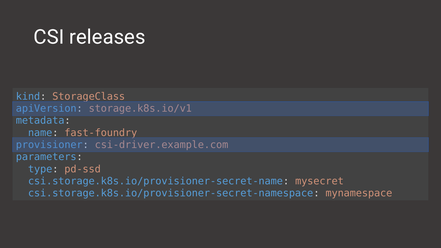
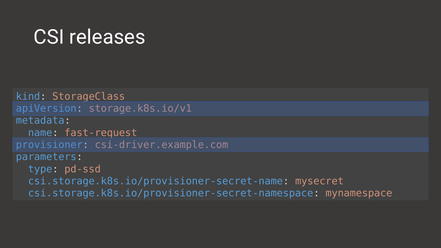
fast-foundry: fast-foundry -> fast-request
